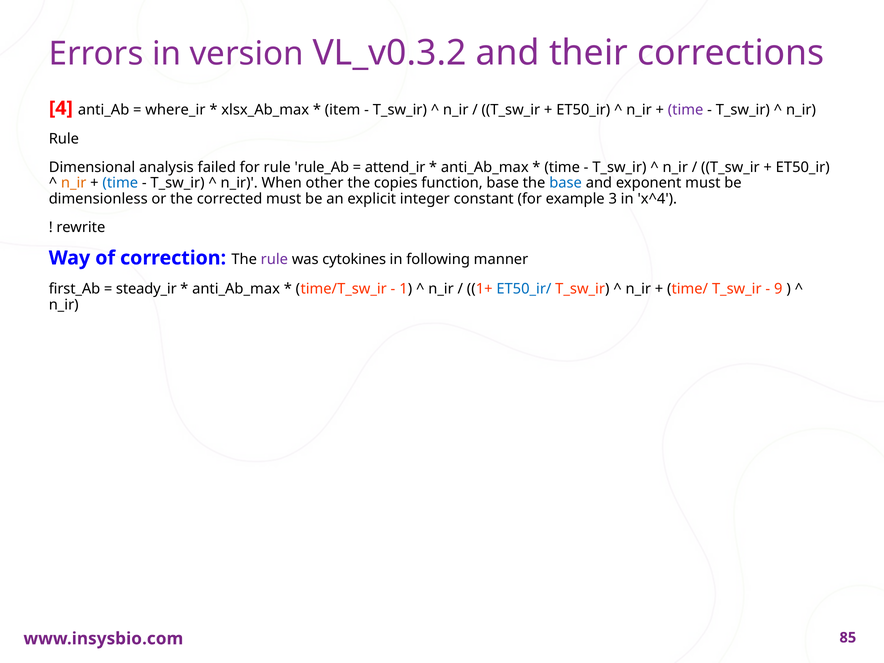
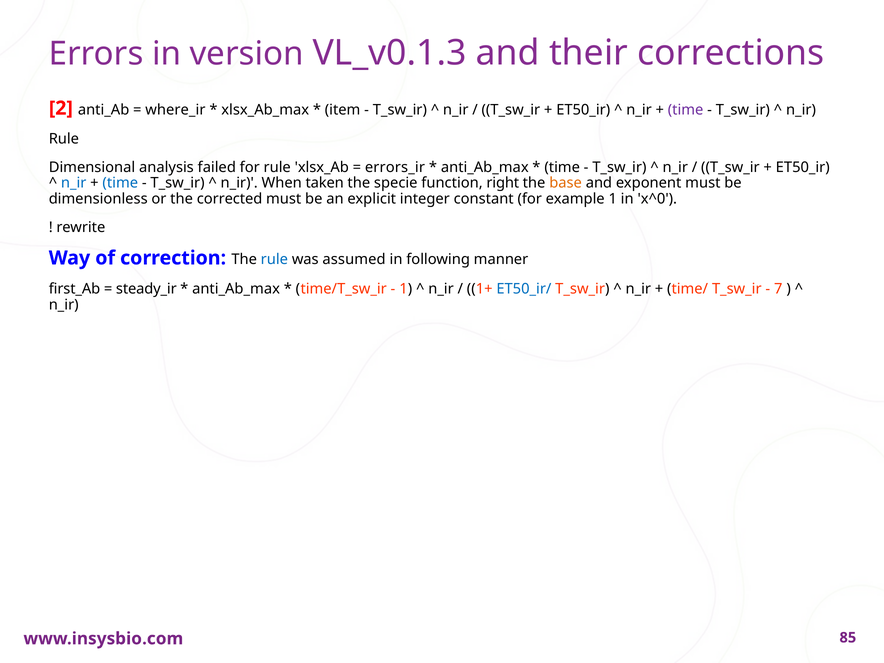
VL_v0.3.2: VL_v0.3.2 -> VL_v0.1.3
4: 4 -> 2
rule_Ab: rule_Ab -> xlsx_Ab
attend_ir: attend_ir -> errors_ir
n_ir at (74, 183) colour: orange -> blue
other: other -> taken
copies: copies -> specie
function base: base -> right
base at (566, 183) colour: blue -> orange
example 3: 3 -> 1
x^4: x^4 -> x^0
rule at (274, 260) colour: purple -> blue
cytokines: cytokines -> assumed
9: 9 -> 7
